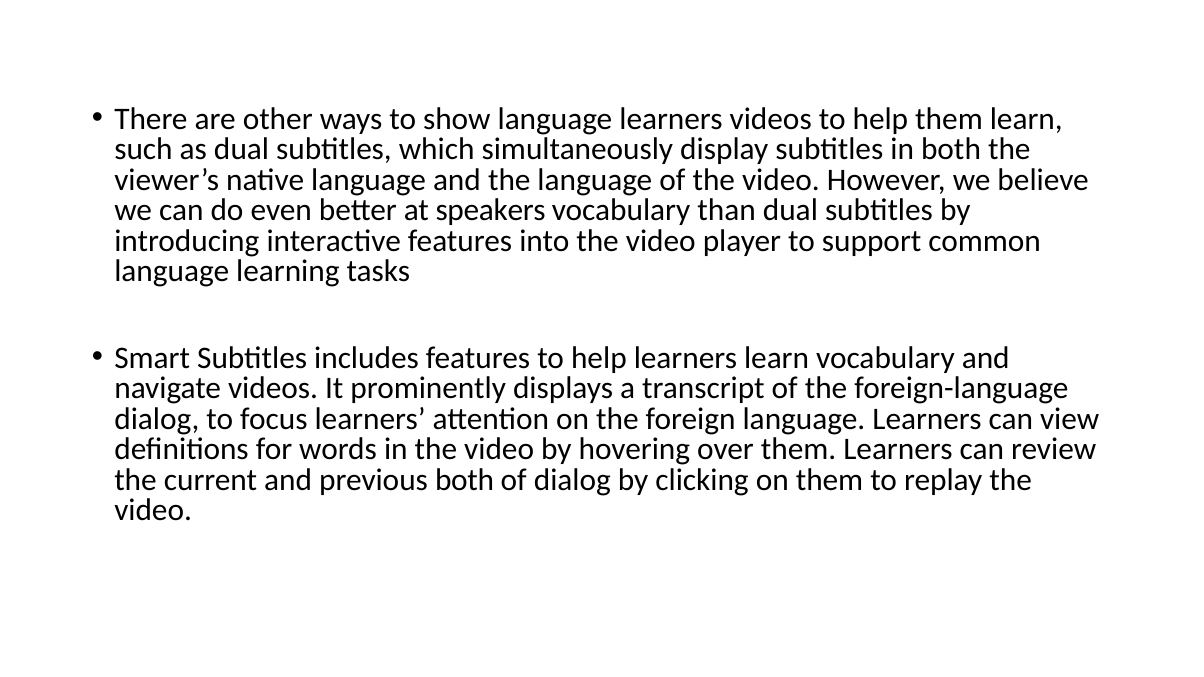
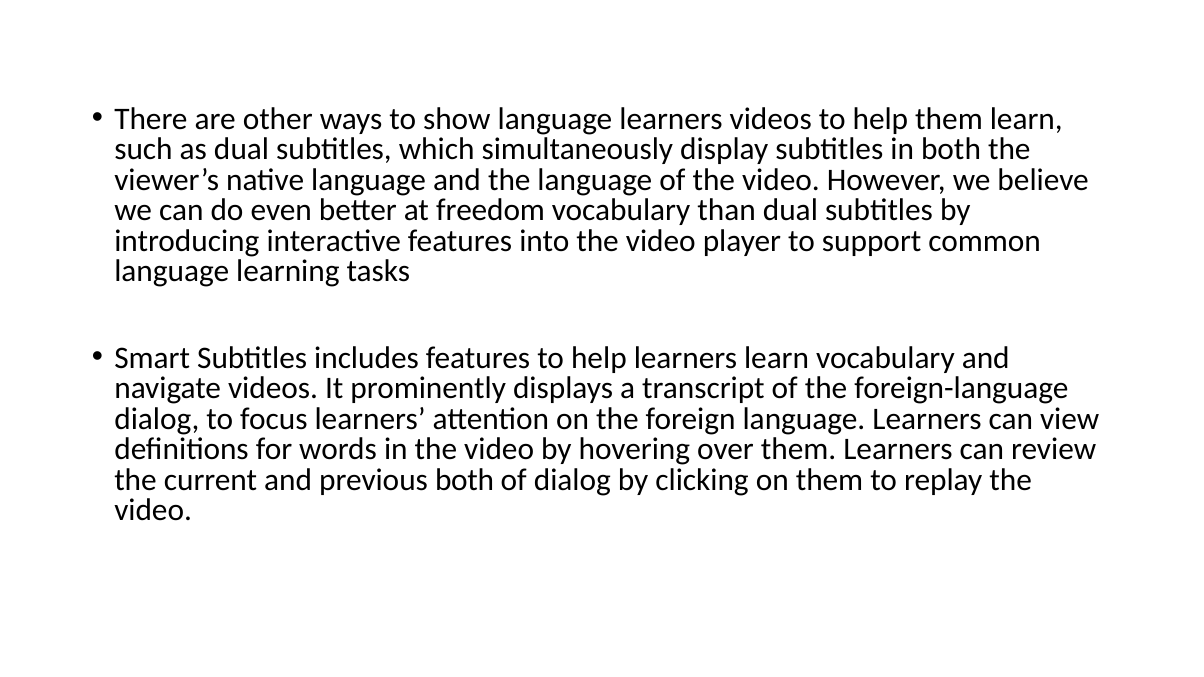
speakers: speakers -> freedom
